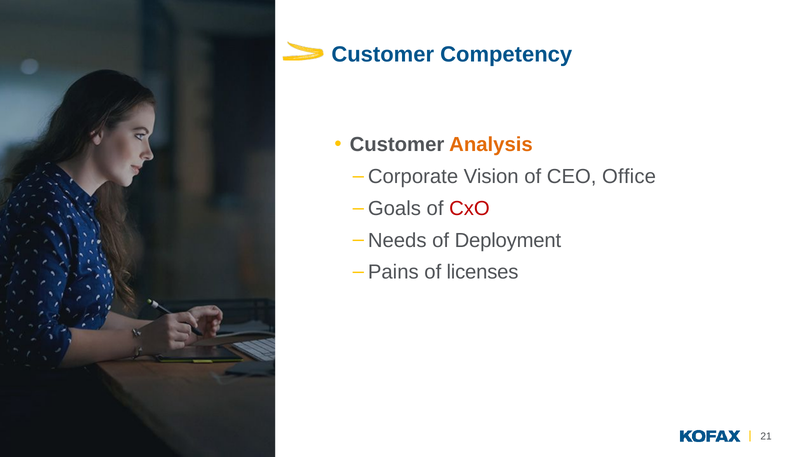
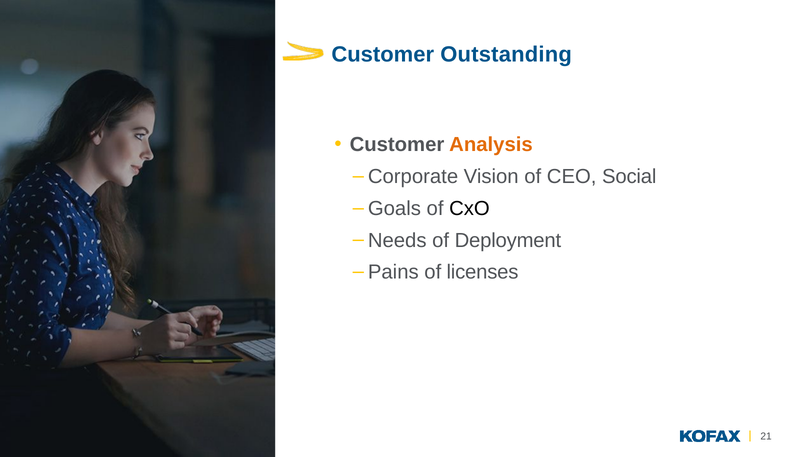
Competency: Competency -> Outstanding
Office: Office -> Social
CxO colour: red -> black
